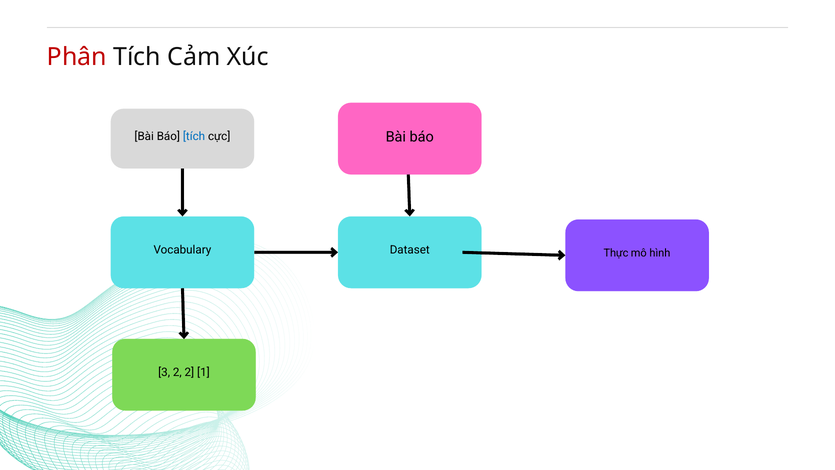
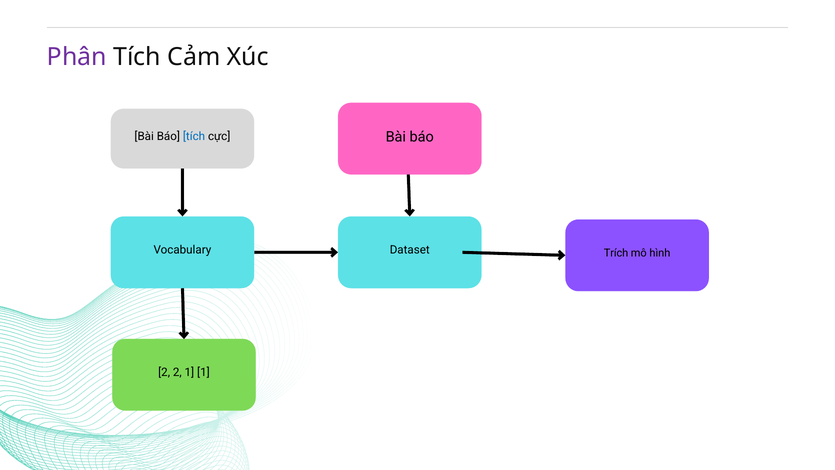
Phân colour: red -> purple
Thực: Thực -> Trích
3 at (164, 372): 3 -> 2
2 2: 2 -> 1
